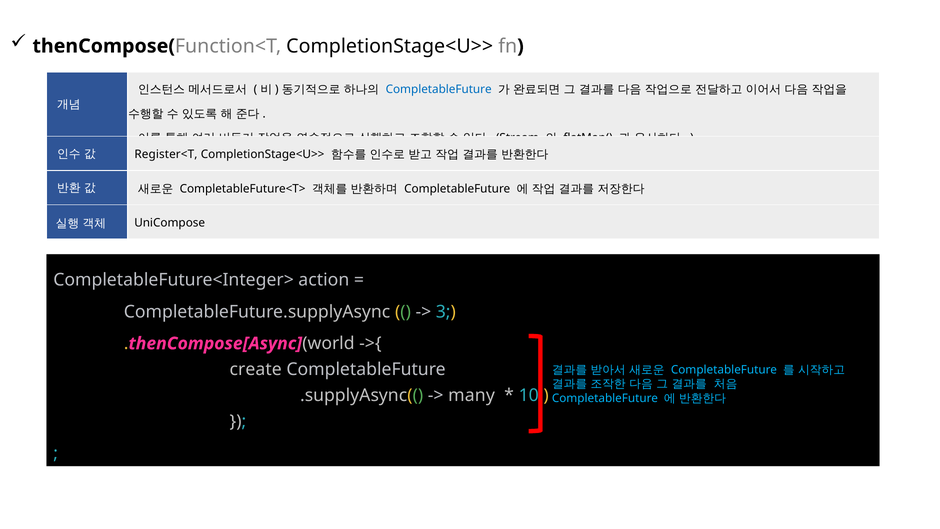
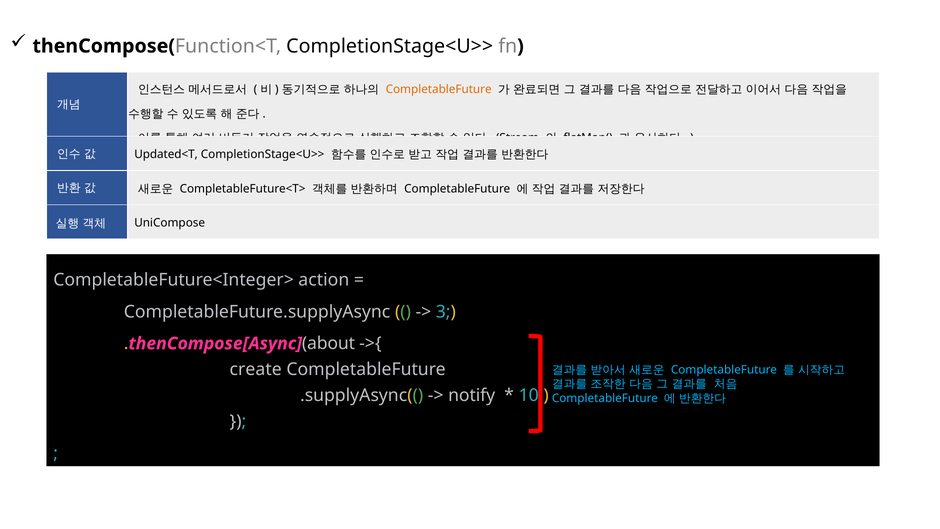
CompletableFuture at (439, 89) colour: blue -> orange
Register<T: Register<T -> Updated<T
world: world -> about
many: many -> notify
